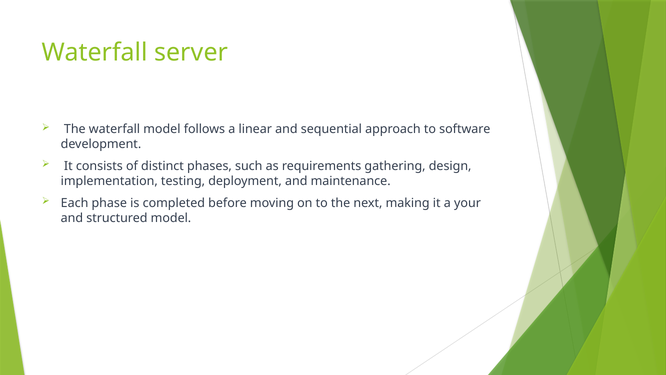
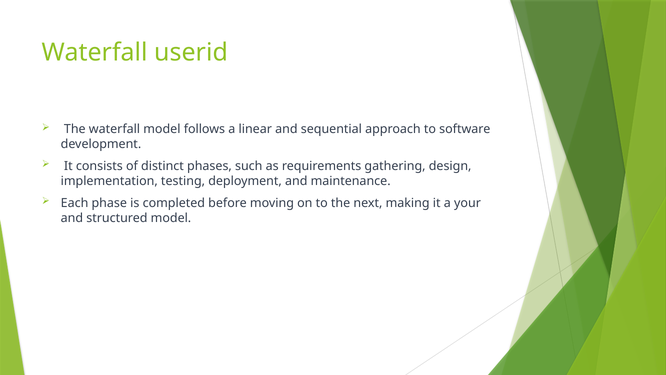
server: server -> userid
